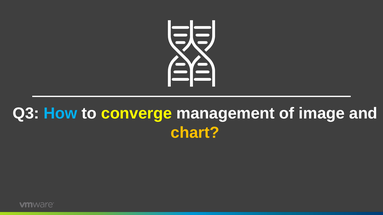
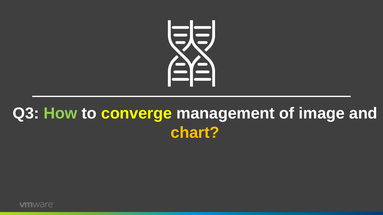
How colour: light blue -> light green
